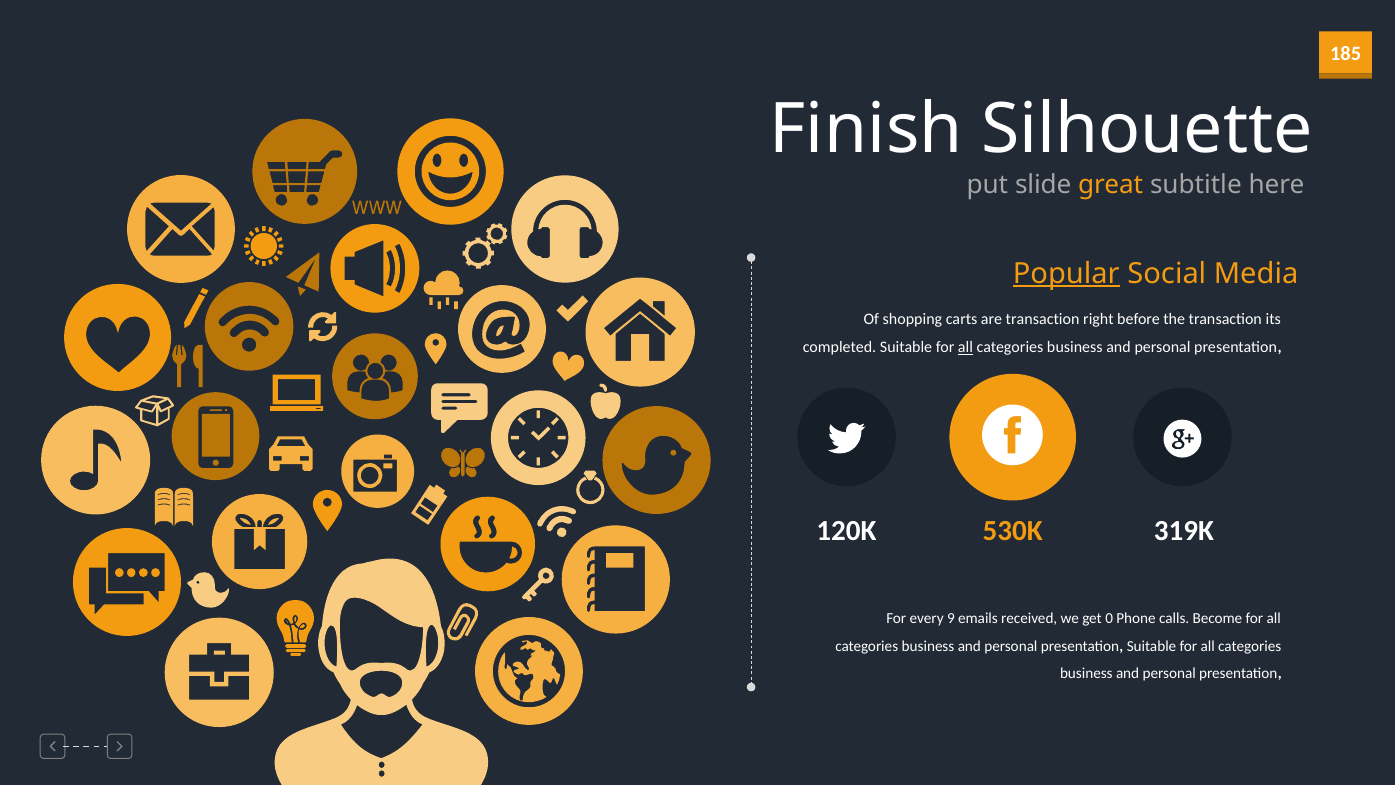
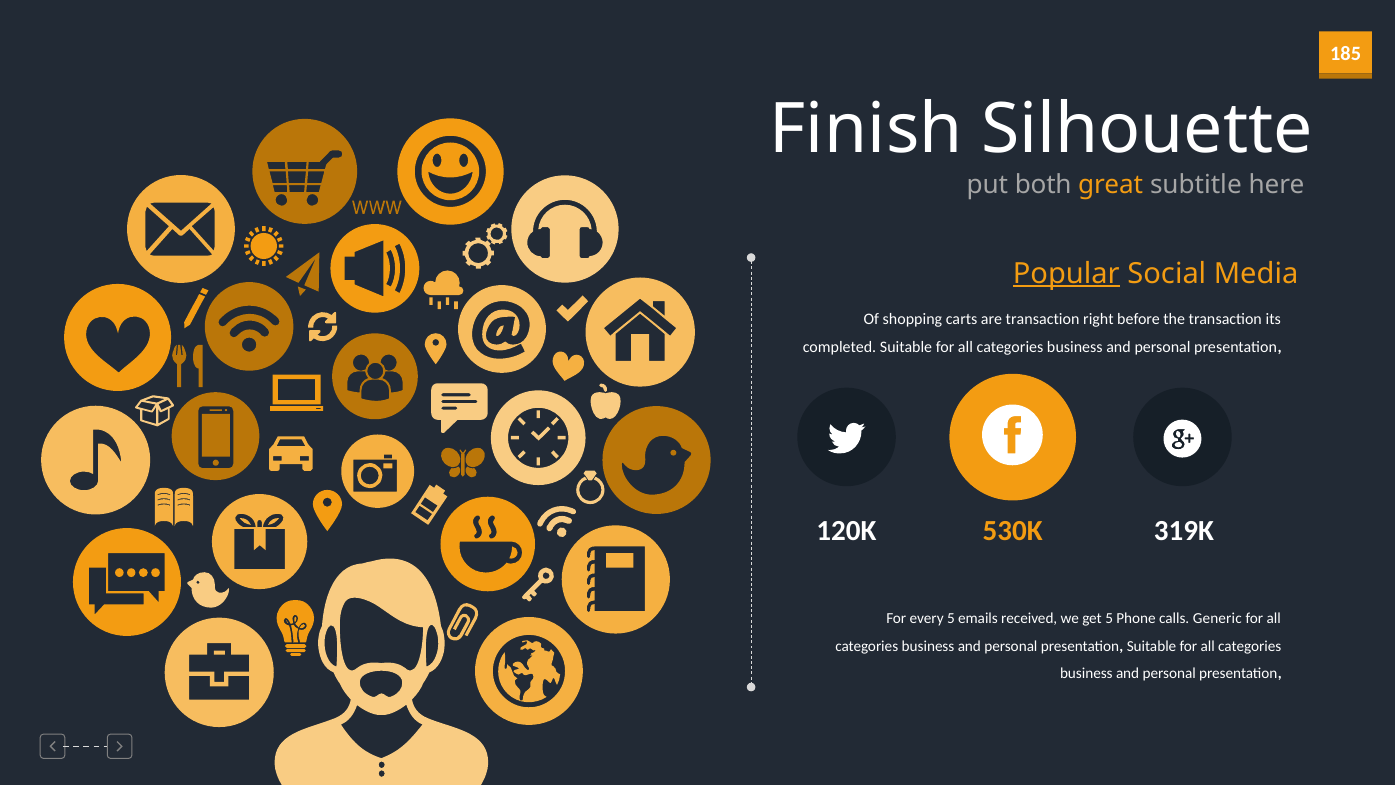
slide: slide -> both
all at (966, 347) underline: present -> none
every 9: 9 -> 5
get 0: 0 -> 5
Become: Become -> Generic
